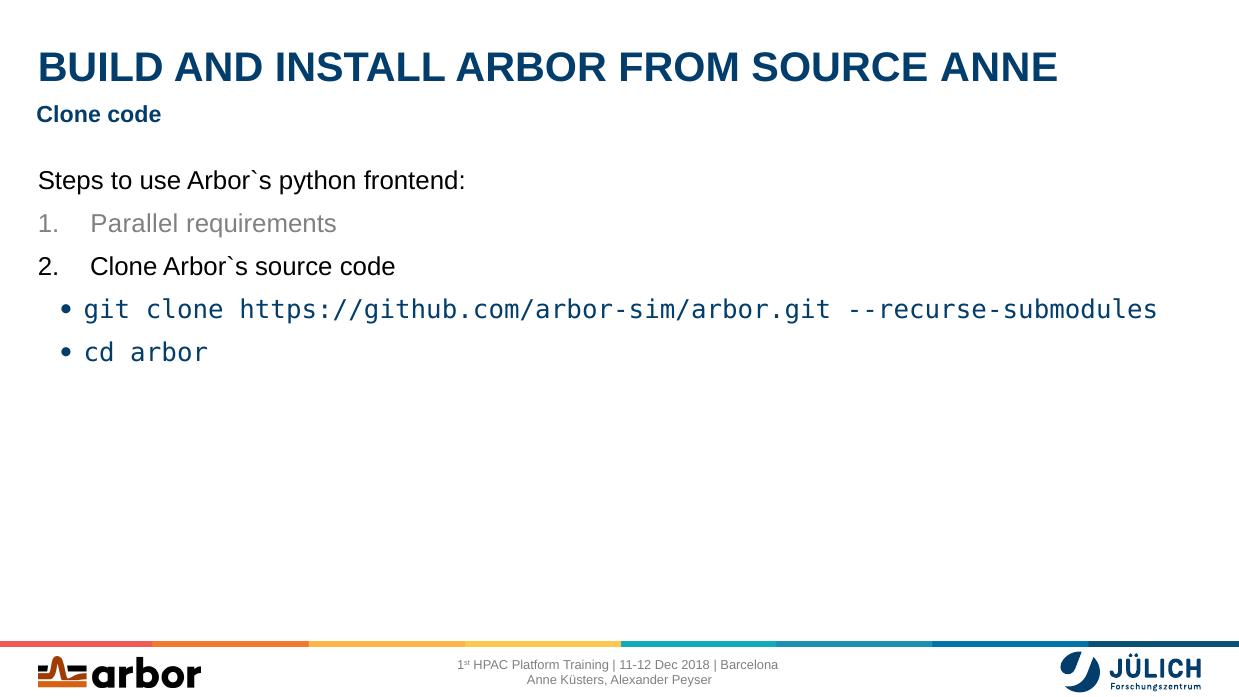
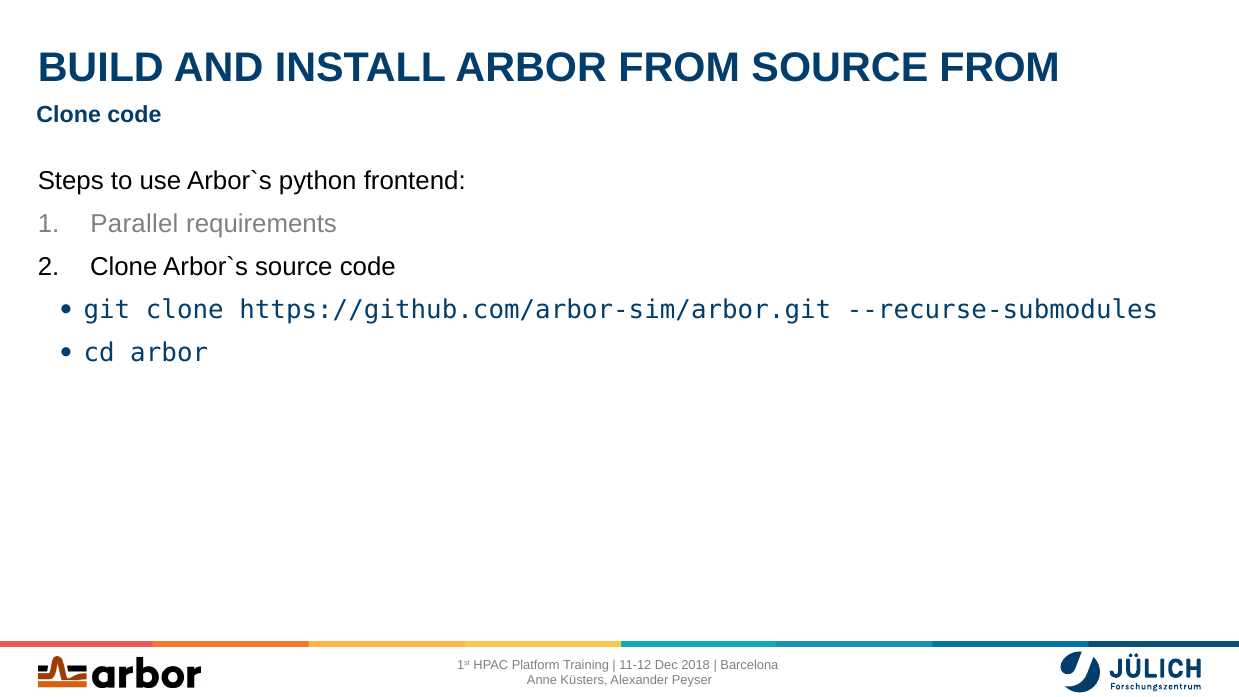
SOURCE ANNE: ANNE -> FROM
